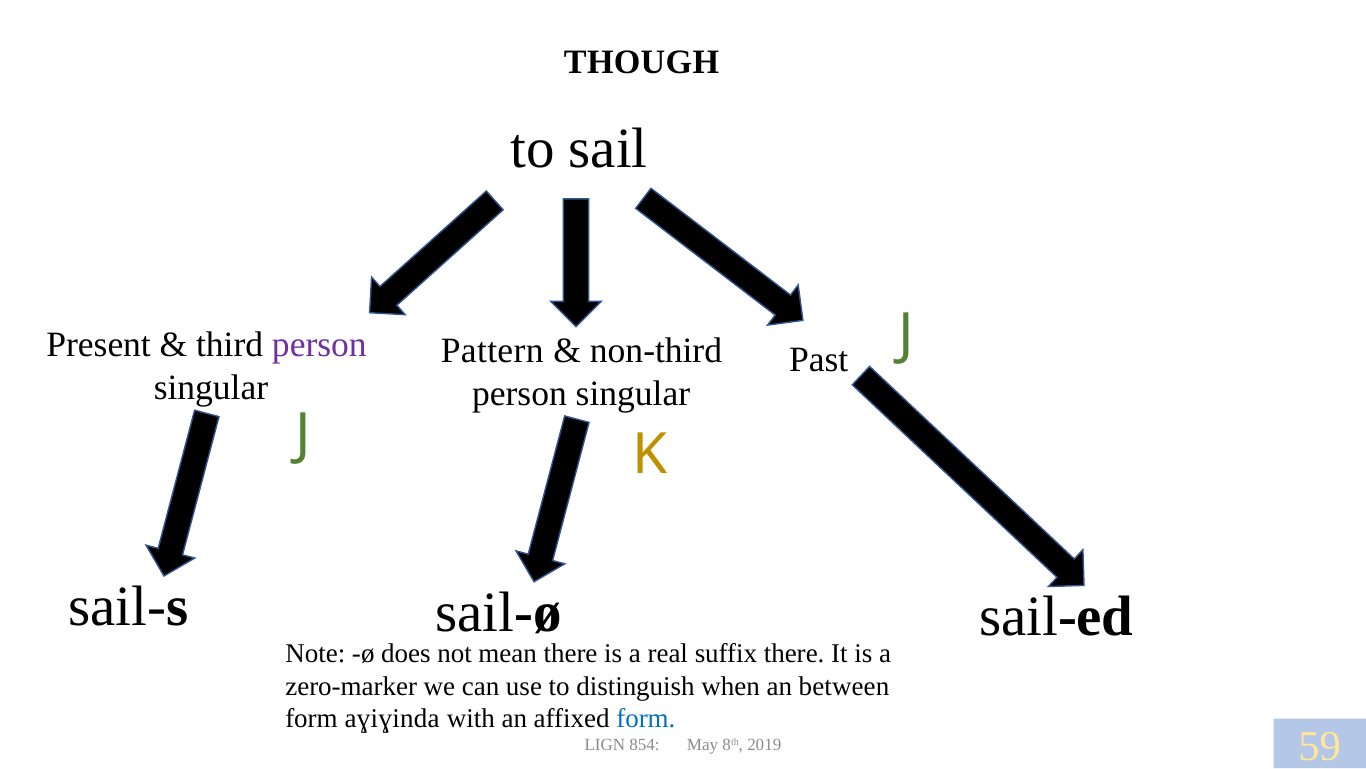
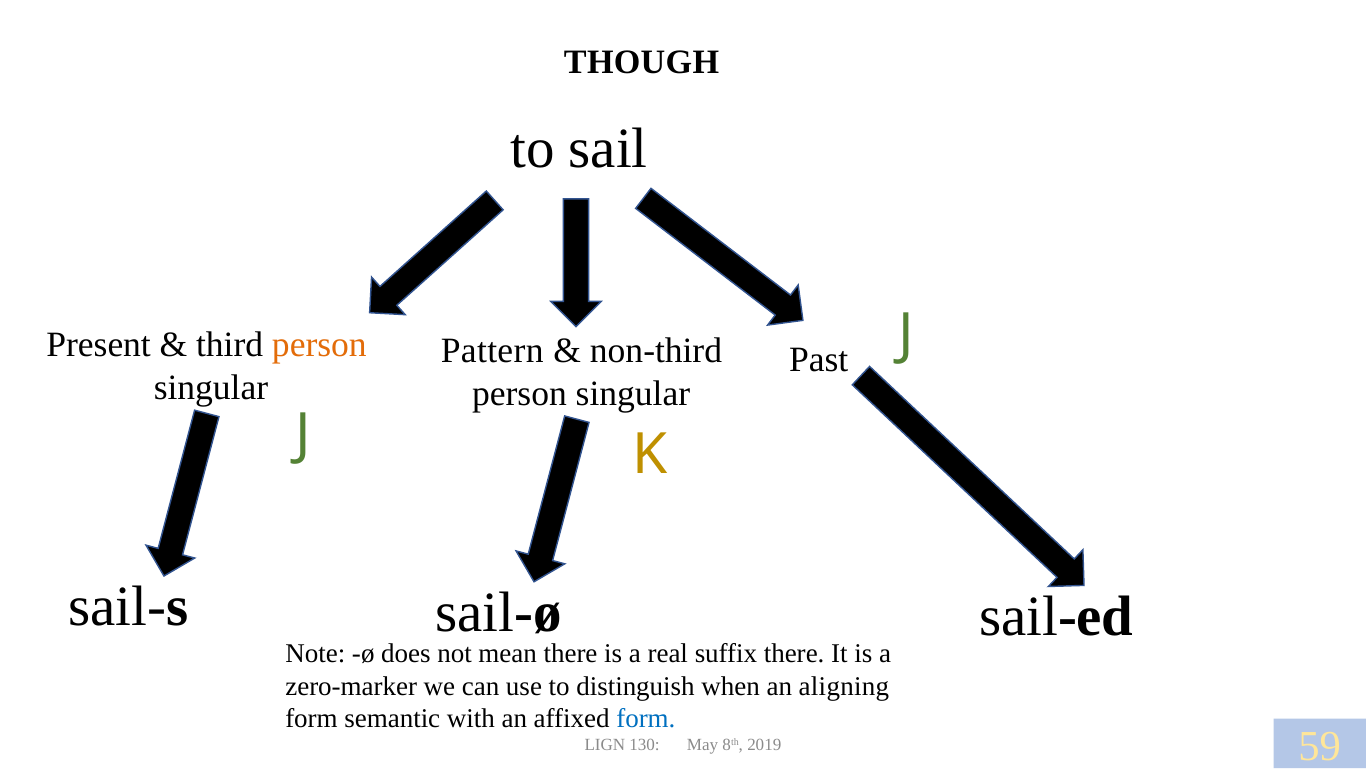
person at (319, 345) colour: purple -> orange
between: between -> aligning
aɣiɣinda: aɣiɣinda -> semantic
854: 854 -> 130
